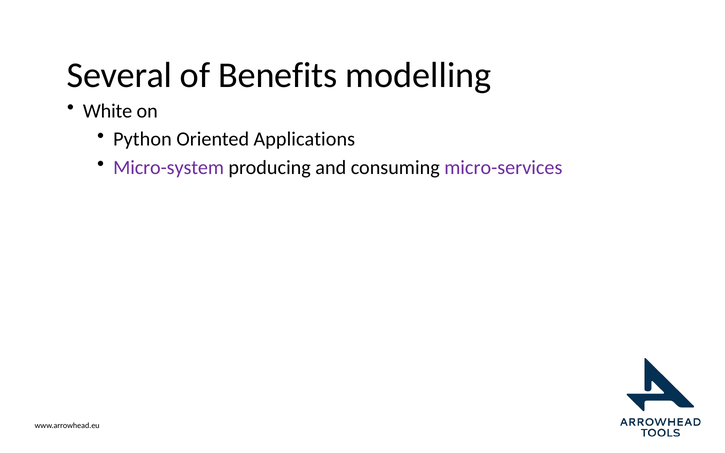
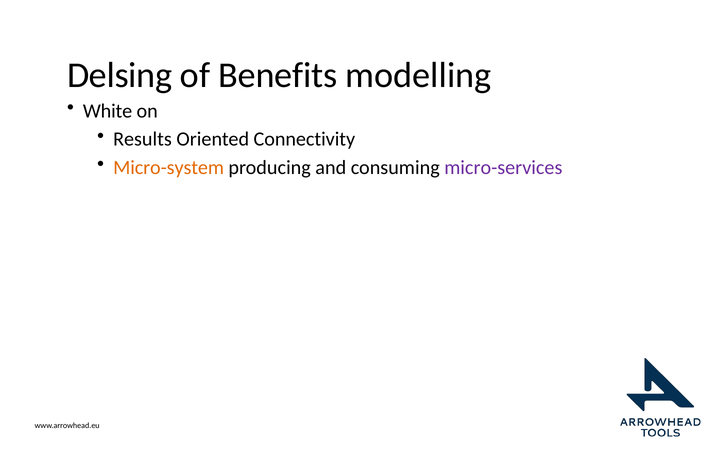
Several: Several -> Delsing
Python: Python -> Results
Applications: Applications -> Connectivity
Micro-system colour: purple -> orange
